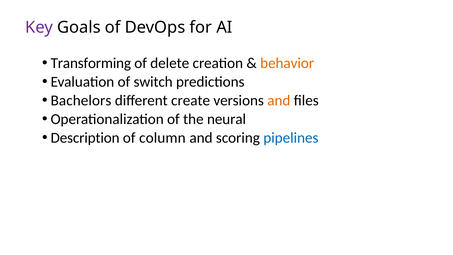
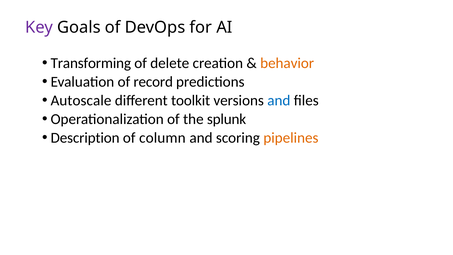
switch: switch -> record
Bachelors: Bachelors -> Autoscale
create: create -> toolkit
and at (279, 100) colour: orange -> blue
neural: neural -> splunk
pipelines colour: blue -> orange
